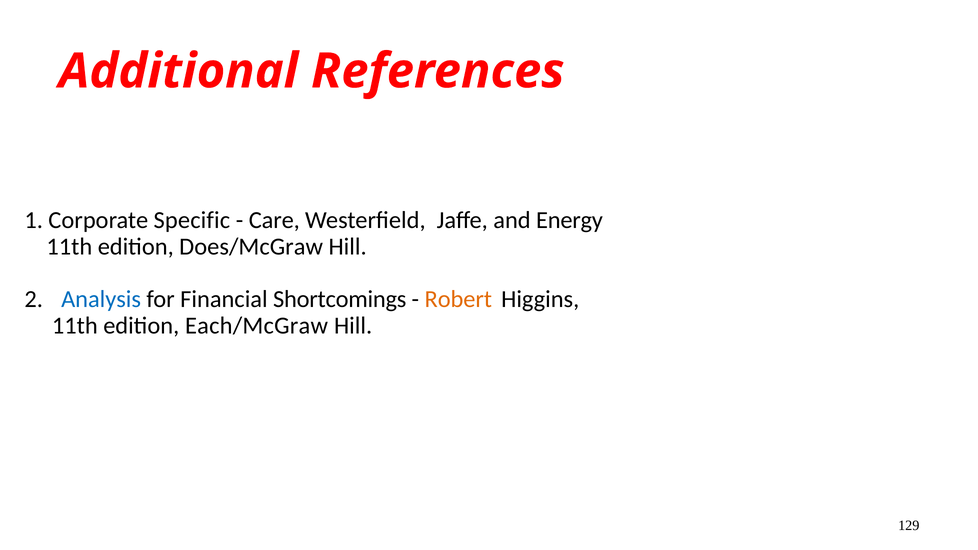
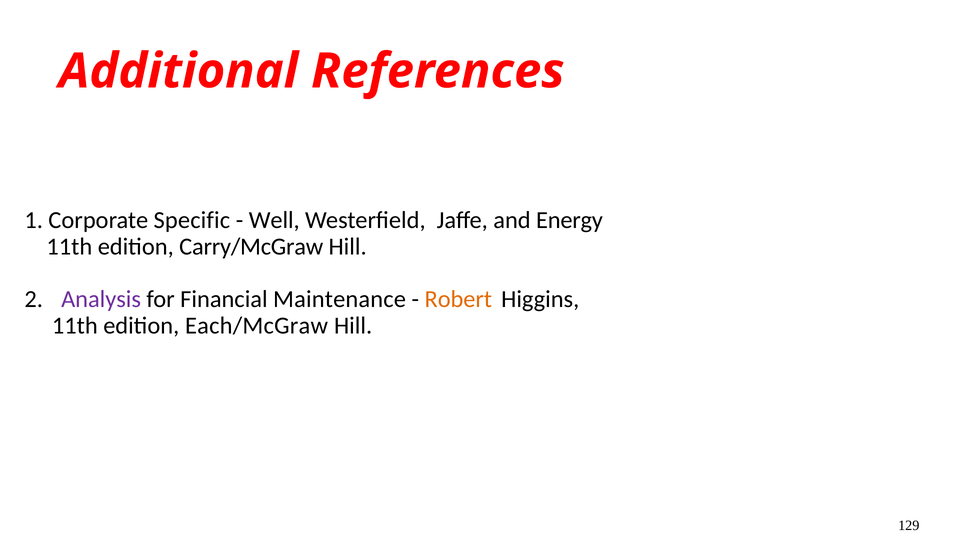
Care: Care -> Well
Does/McGraw: Does/McGraw -> Carry/McGraw
Analysis colour: blue -> purple
Shortcomings: Shortcomings -> Maintenance
